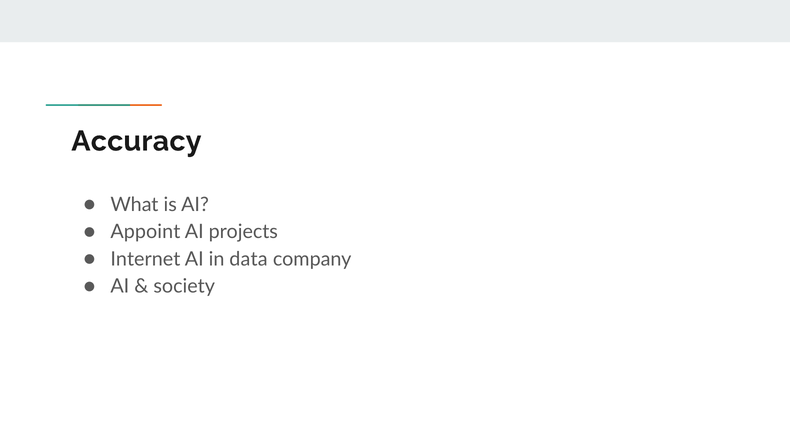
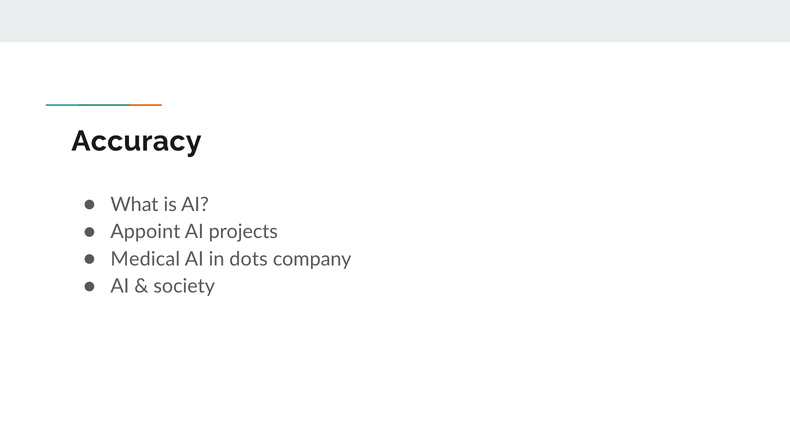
Internet: Internet -> Medical
data: data -> dots
